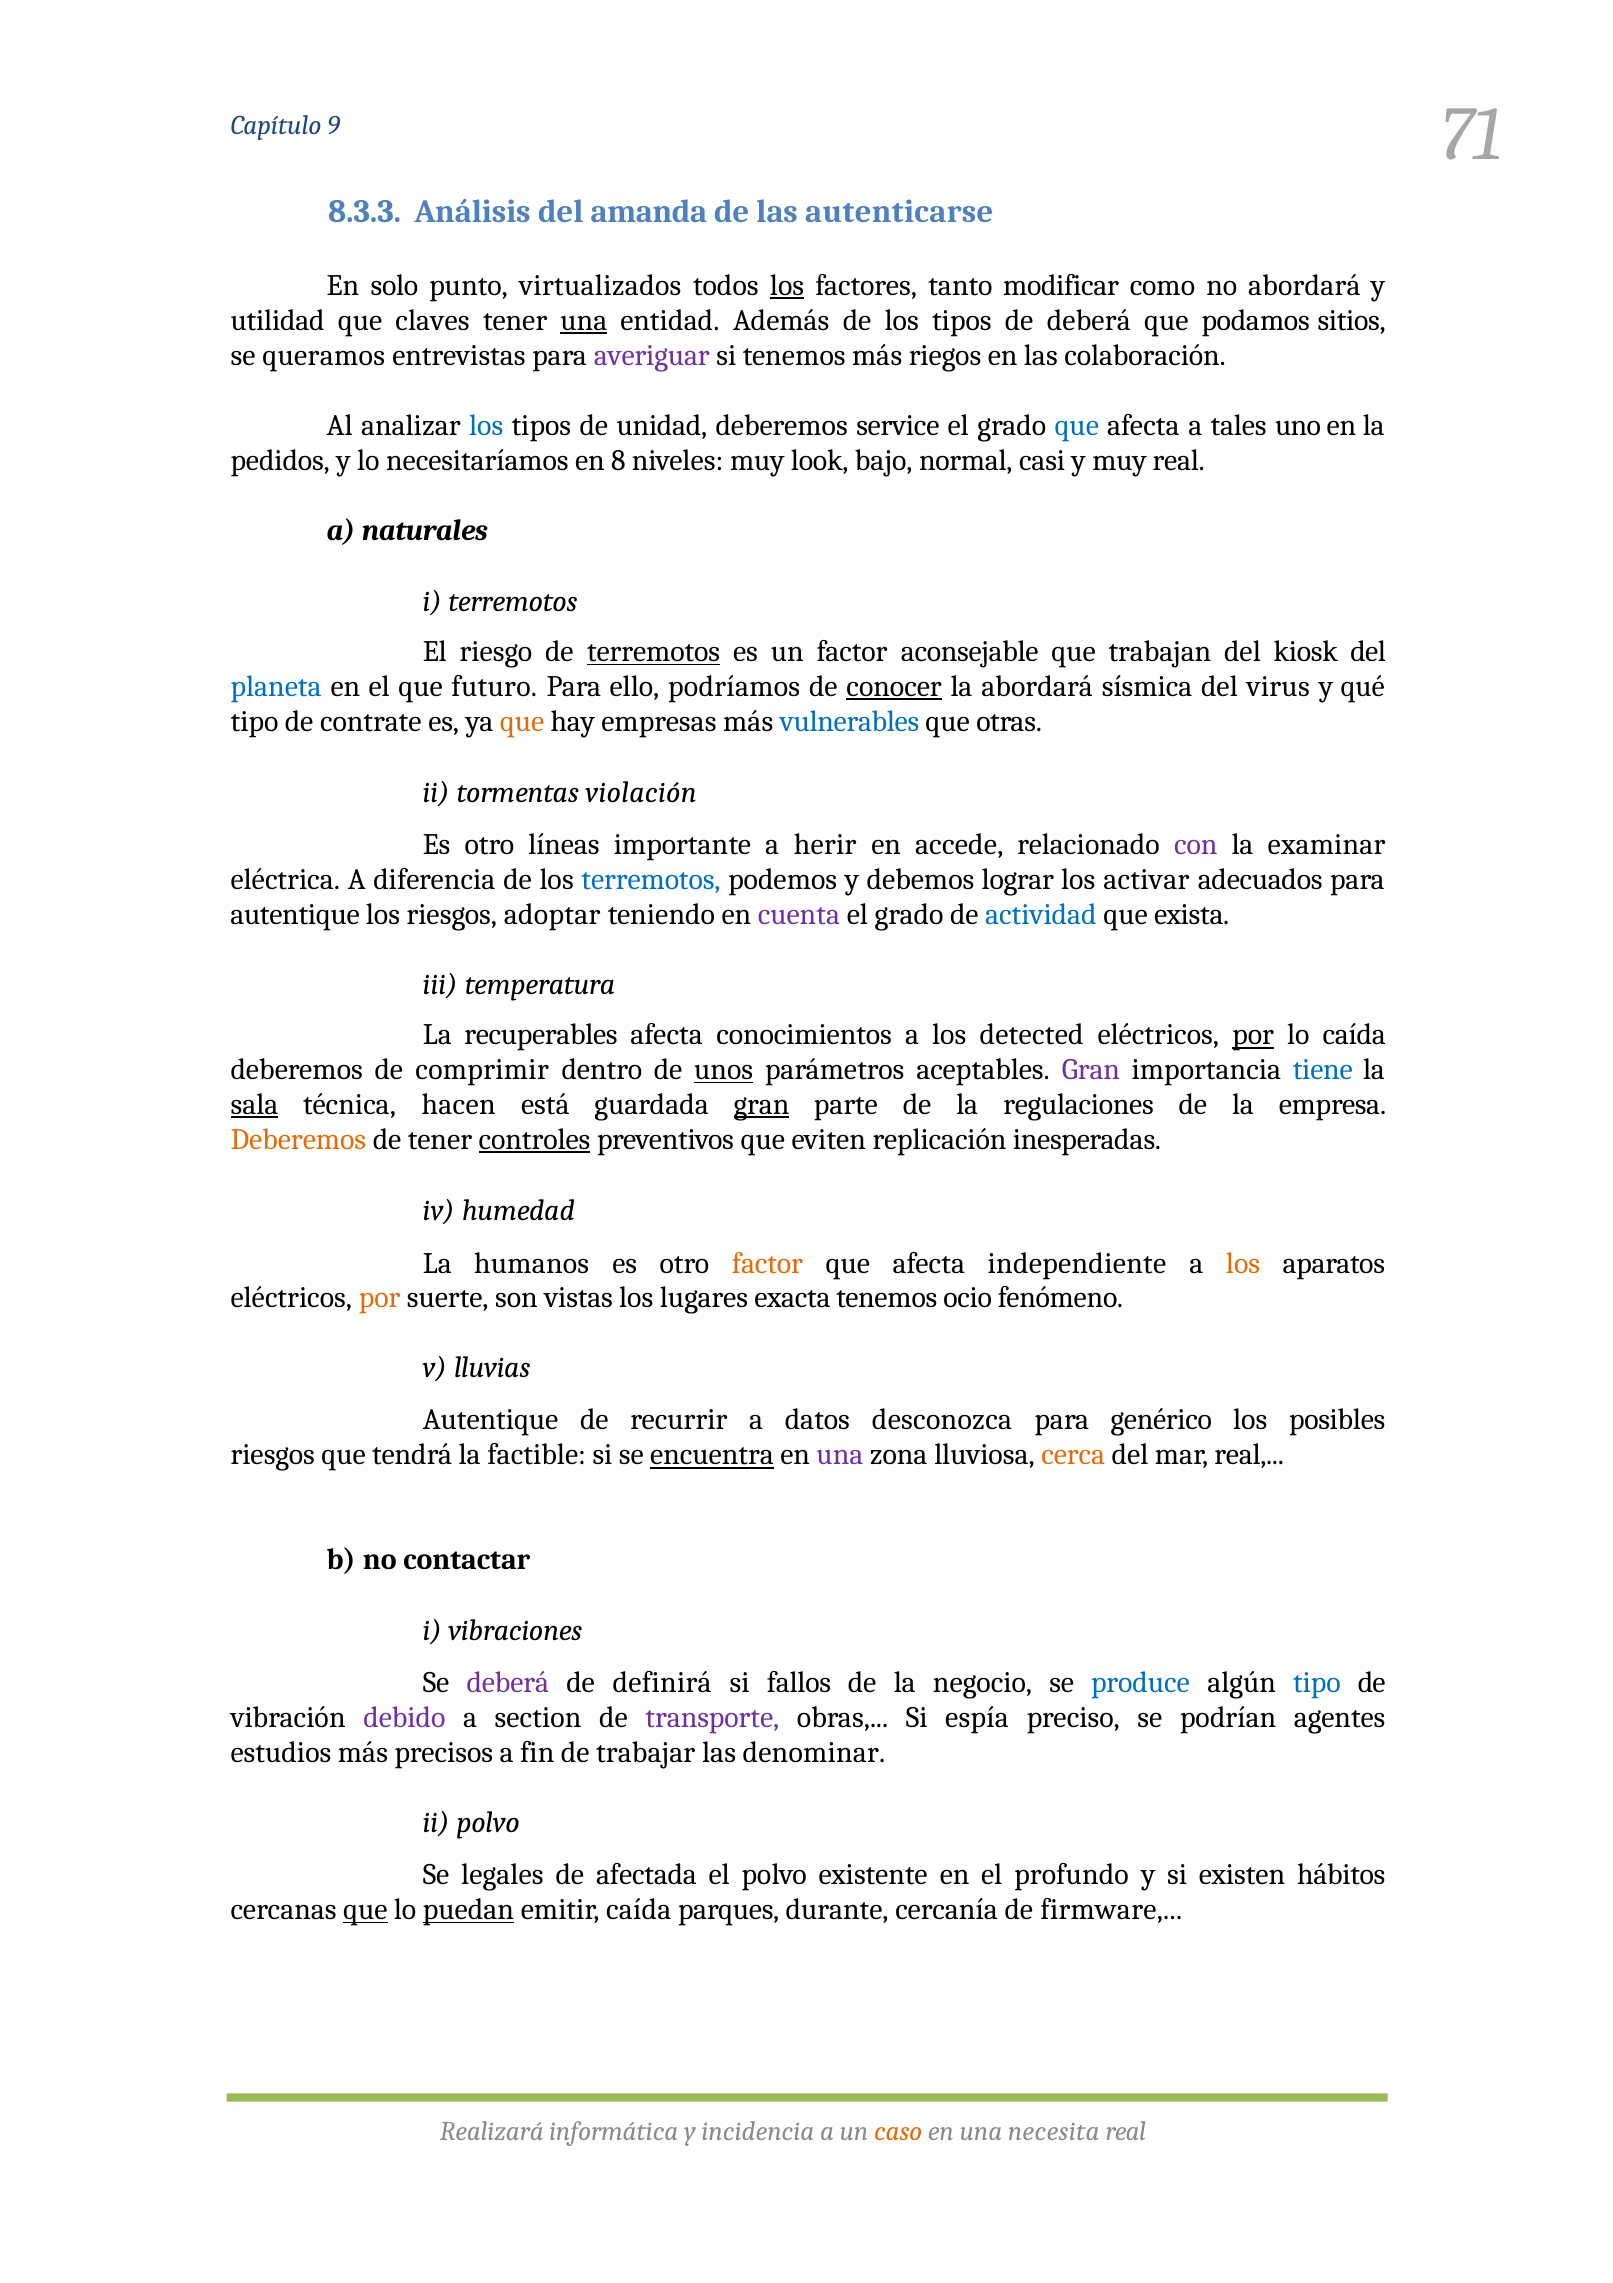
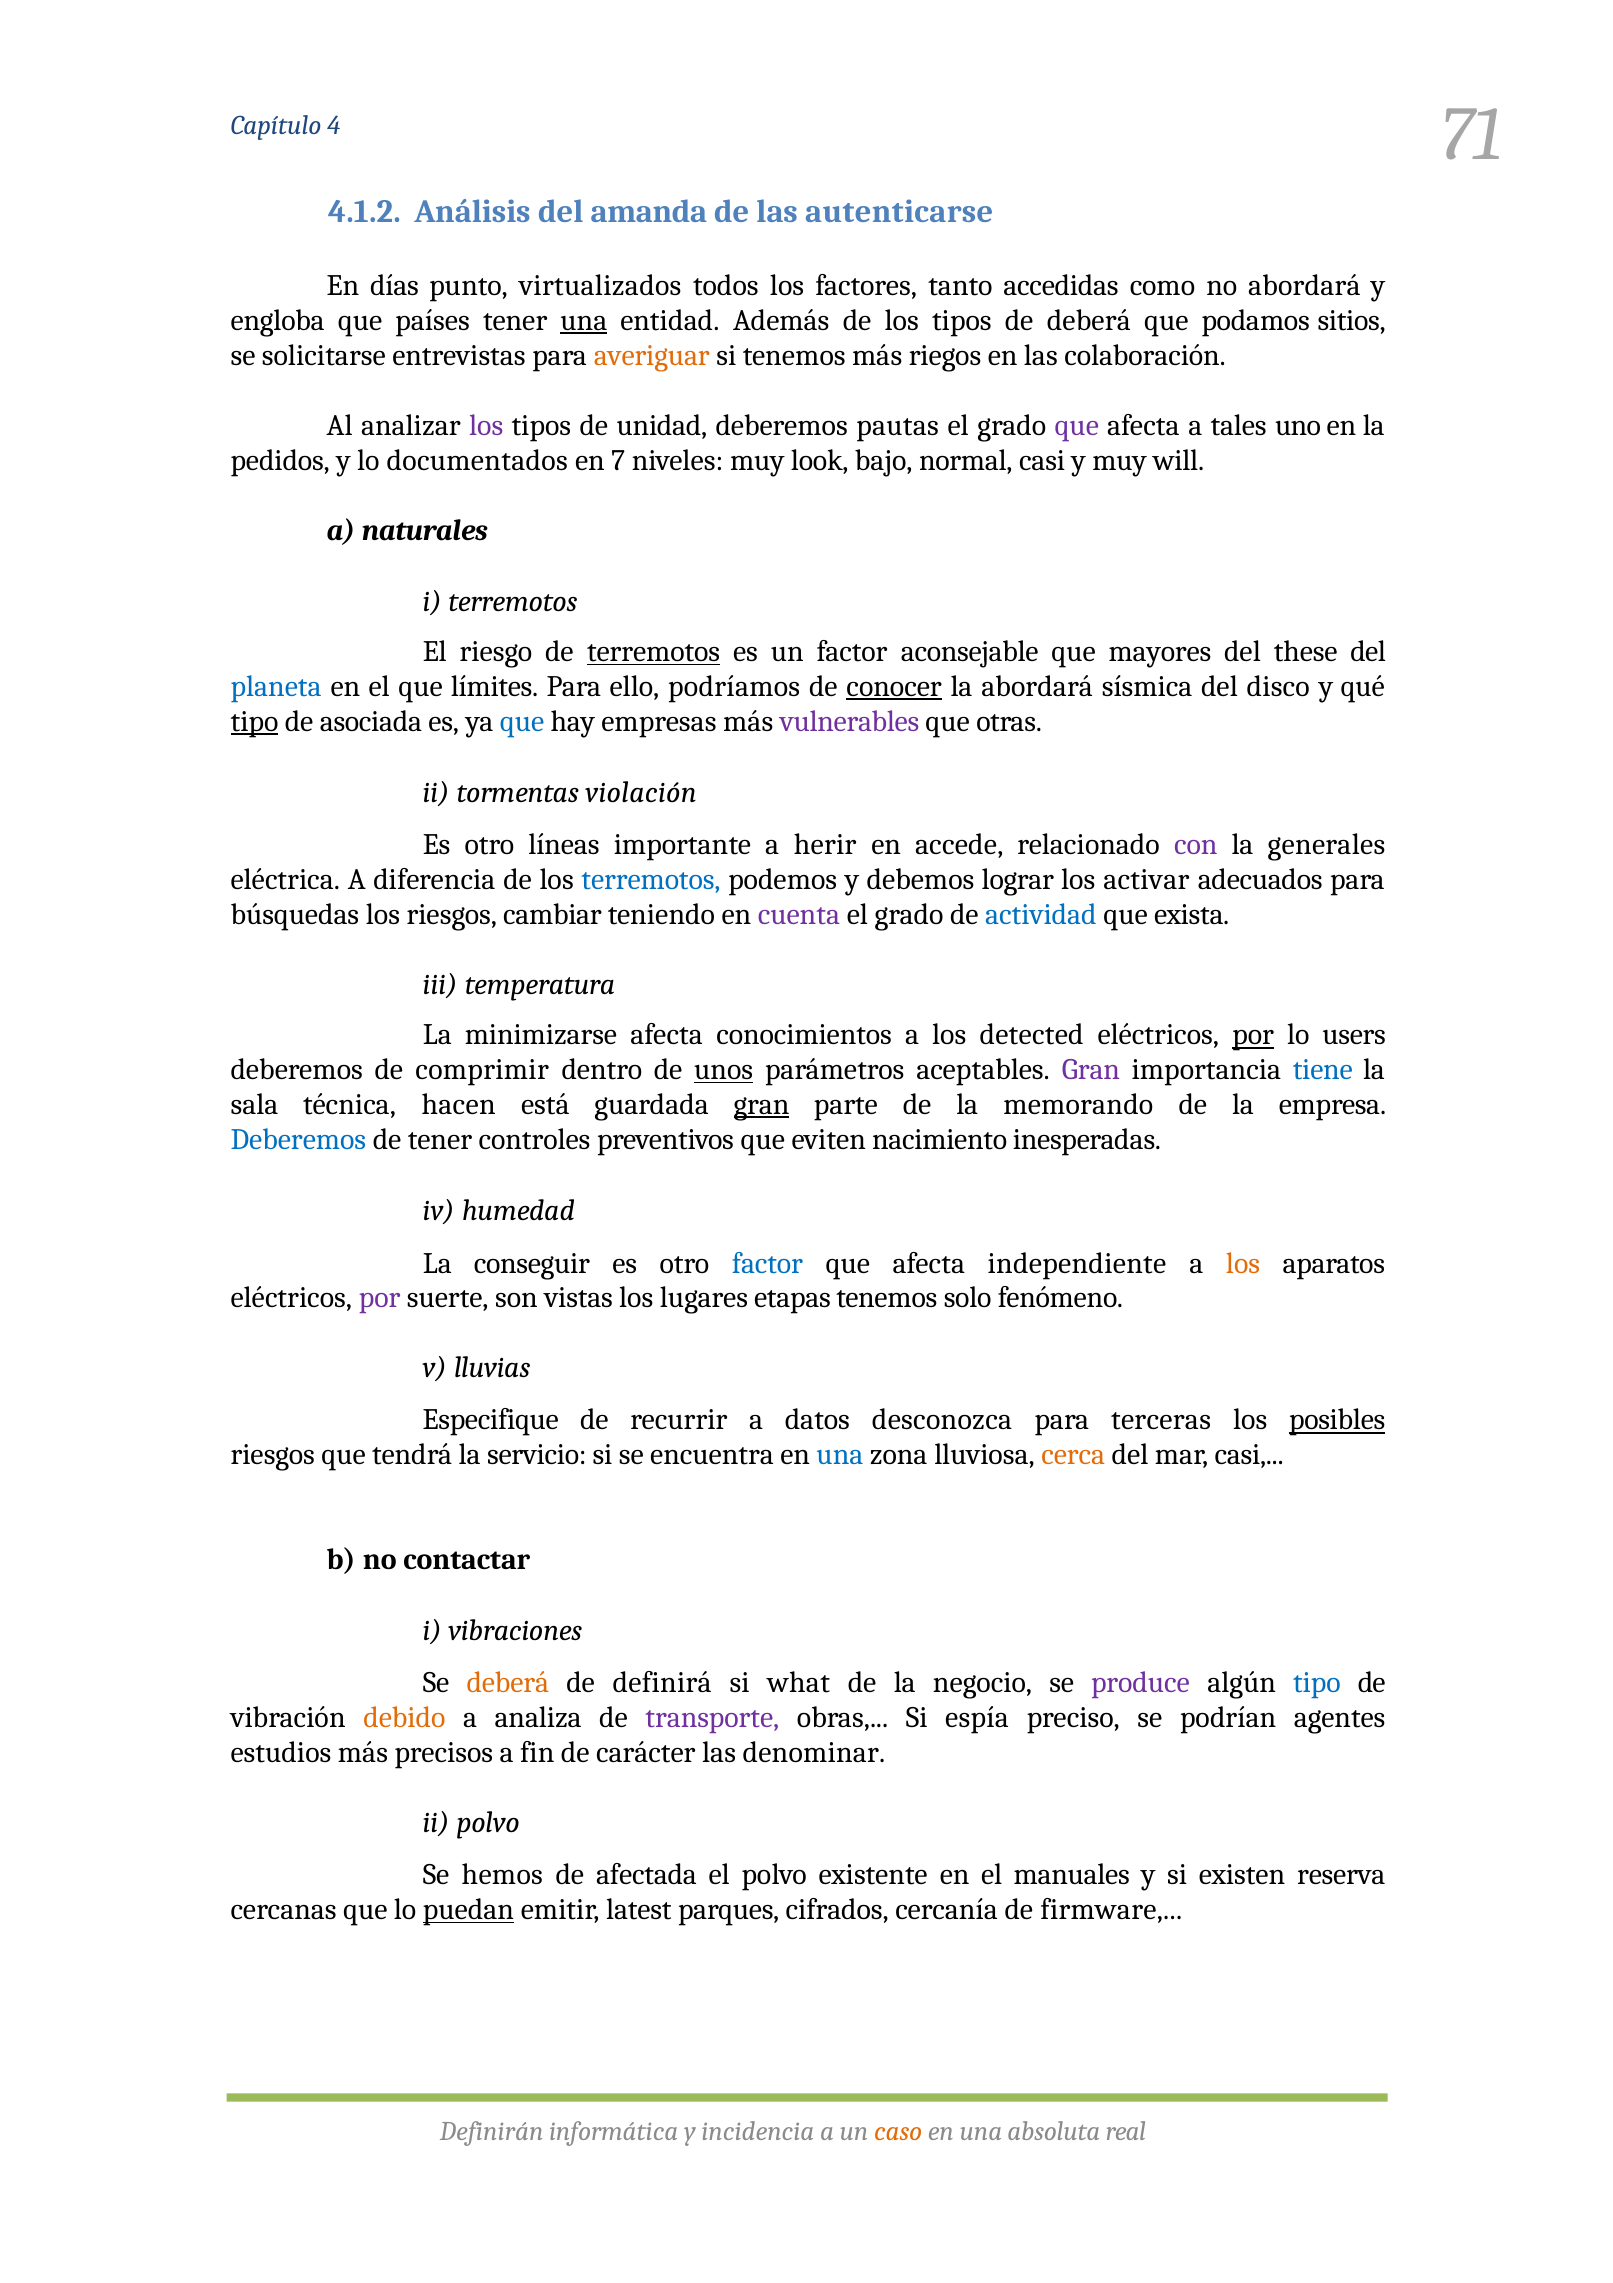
9: 9 -> 4
8.3.3: 8.3.3 -> 4.1.2
solo: solo -> días
los at (787, 285) underline: present -> none
modificar: modificar -> accedidas
utilidad: utilidad -> engloba
claves: claves -> países
queramos: queramos -> solicitarse
averiguar colour: purple -> orange
los at (486, 426) colour: blue -> purple
service: service -> pautas
que at (1077, 426) colour: blue -> purple
necesitaríamos: necesitaríamos -> documentados
8: 8 -> 7
muy real: real -> will
trabajan: trabajan -> mayores
kiosk: kiosk -> these
futuro: futuro -> límites
virus: virus -> disco
tipo at (254, 721) underline: none -> present
contrate: contrate -> asociada
que at (522, 721) colour: orange -> blue
vulnerables colour: blue -> purple
examinar: examinar -> generales
autentique at (295, 915): autentique -> búsquedas
adoptar: adoptar -> cambiar
recuperables: recuperables -> minimizarse
lo caída: caída -> users
sala underline: present -> none
regulaciones: regulaciones -> memorando
Deberemos at (298, 1139) colour: orange -> blue
controles underline: present -> none
replicación: replicación -> nacimiento
humanos: humanos -> conseguir
factor at (767, 1263) colour: orange -> blue
por at (380, 1298) colour: orange -> purple
exacta: exacta -> etapas
ocio: ocio -> solo
Autentique at (491, 1420): Autentique -> Especifique
genérico: genérico -> terceras
posibles underline: none -> present
factible: factible -> servicio
encuentra underline: present -> none
una at (840, 1455) colour: purple -> blue
mar real: real -> casi
deberá at (508, 1683) colour: purple -> orange
fallos: fallos -> what
produce colour: blue -> purple
debido colour: purple -> orange
section: section -> analiza
trabajar: trabajar -> carácter
legales: legales -> hemos
profundo: profundo -> manuales
hábitos: hábitos -> reserva
que at (365, 1909) underline: present -> none
emitir caída: caída -> latest
durante: durante -> cifrados
Realizará: Realizará -> Definirán
necesita: necesita -> absoluta
